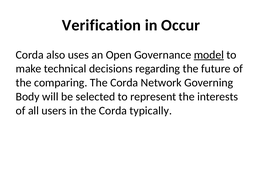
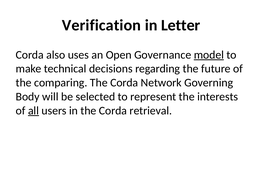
Occur: Occur -> Letter
all underline: none -> present
typically: typically -> retrieval
